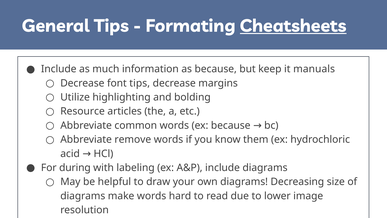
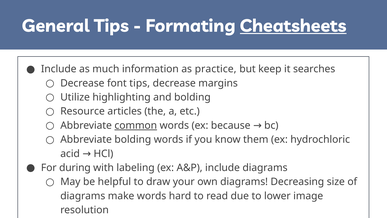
as because: because -> practice
manuals: manuals -> searches
common underline: none -> present
Abbreviate remove: remove -> bolding
